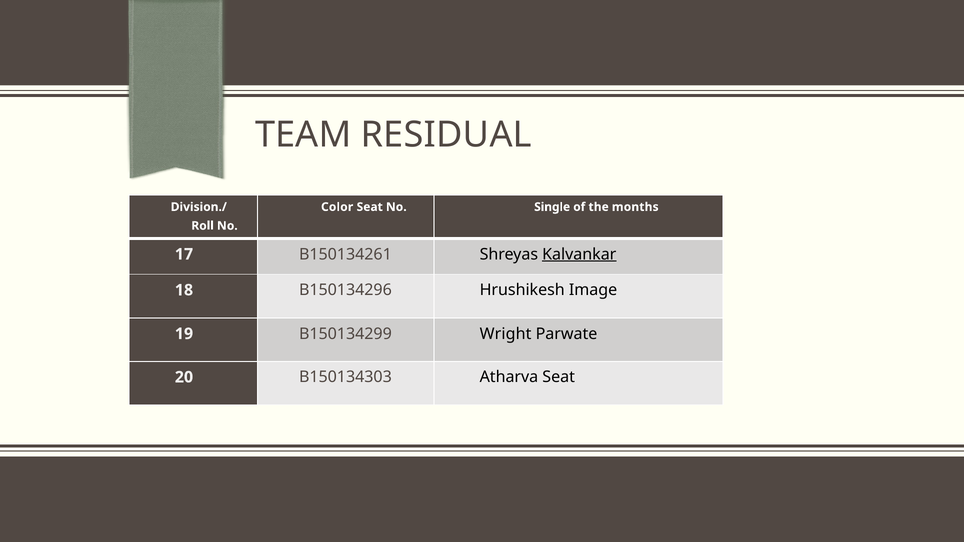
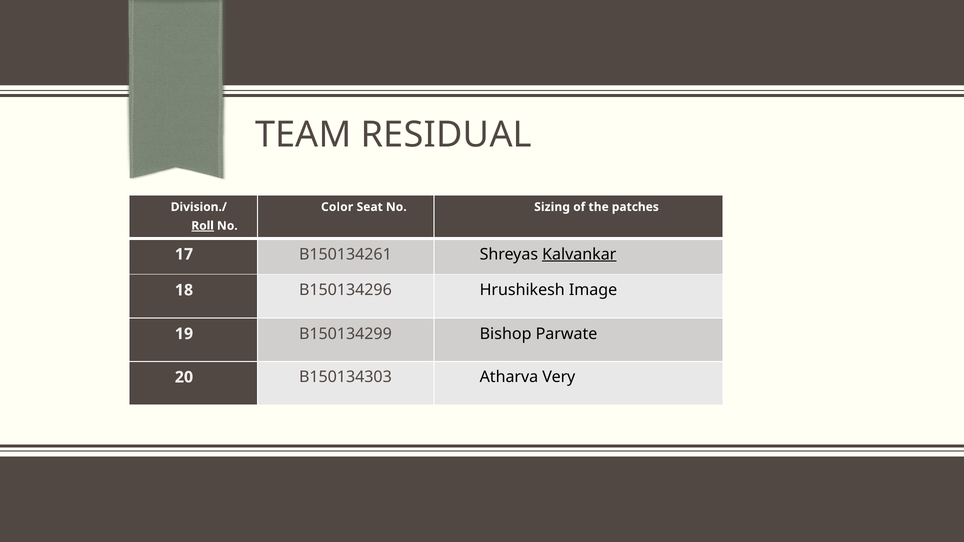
Single: Single -> Sizing
months: months -> patches
Roll underline: none -> present
Wright: Wright -> Bishop
Atharva Seat: Seat -> Very
